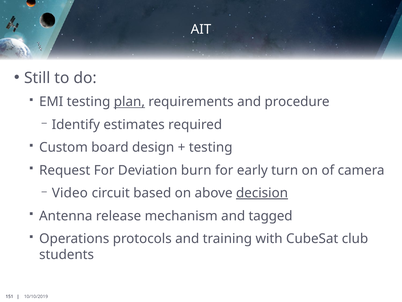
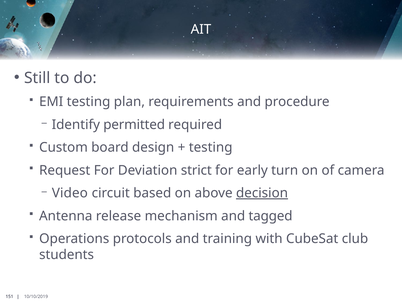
plan underline: present -> none
estimates: estimates -> permitted
burn: burn -> strict
